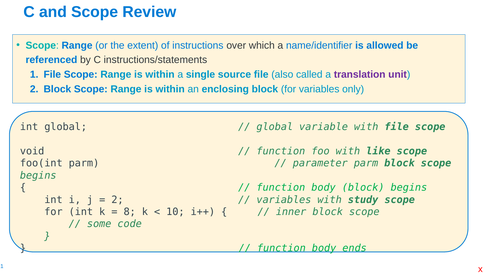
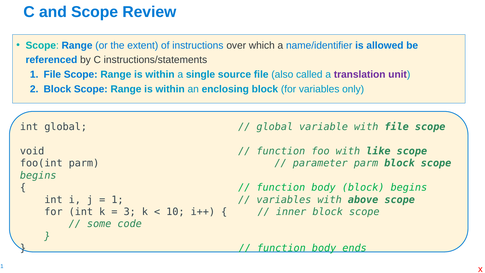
2 at (117, 200): 2 -> 1
study: study -> above
8: 8 -> 3
